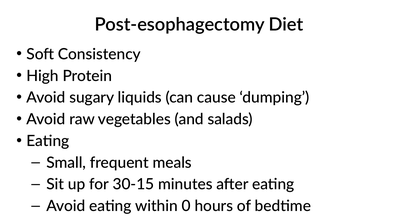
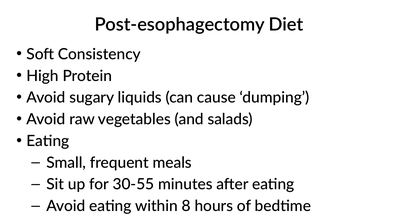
30-15: 30-15 -> 30-55
0: 0 -> 8
